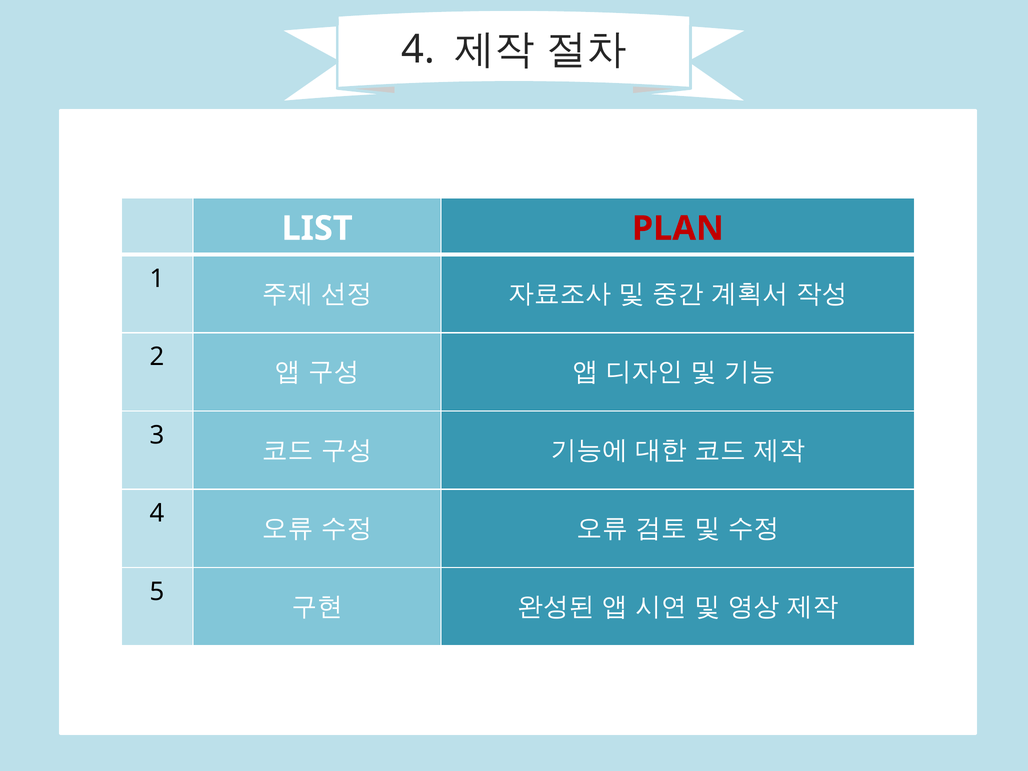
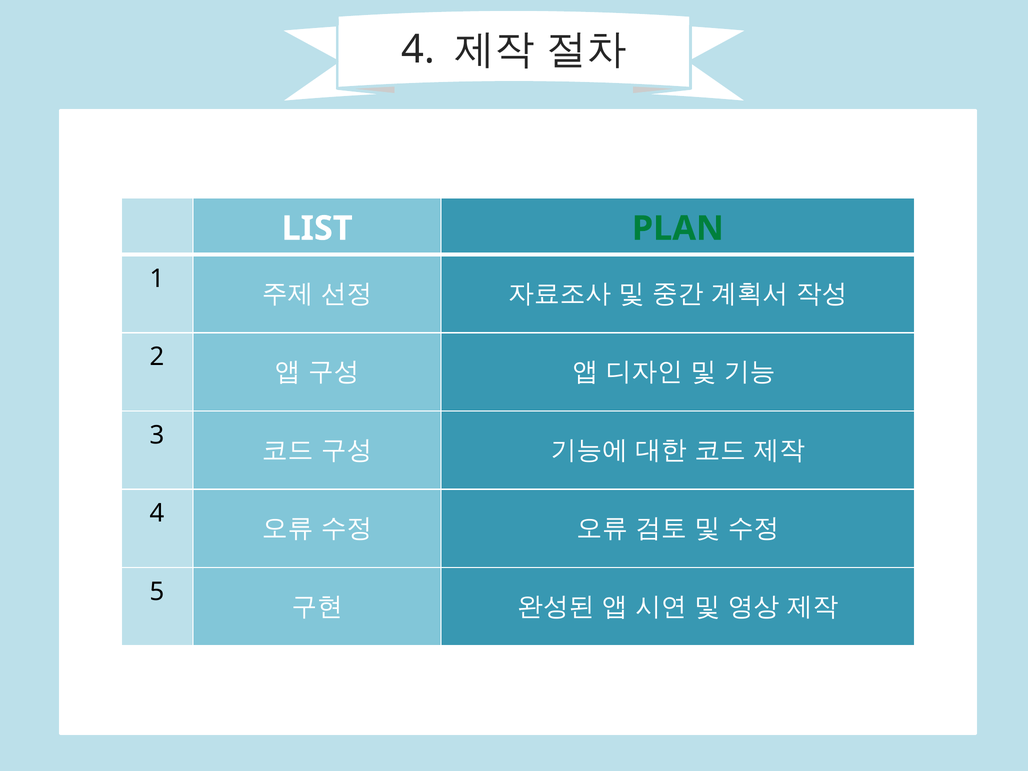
PLAN colour: red -> green
